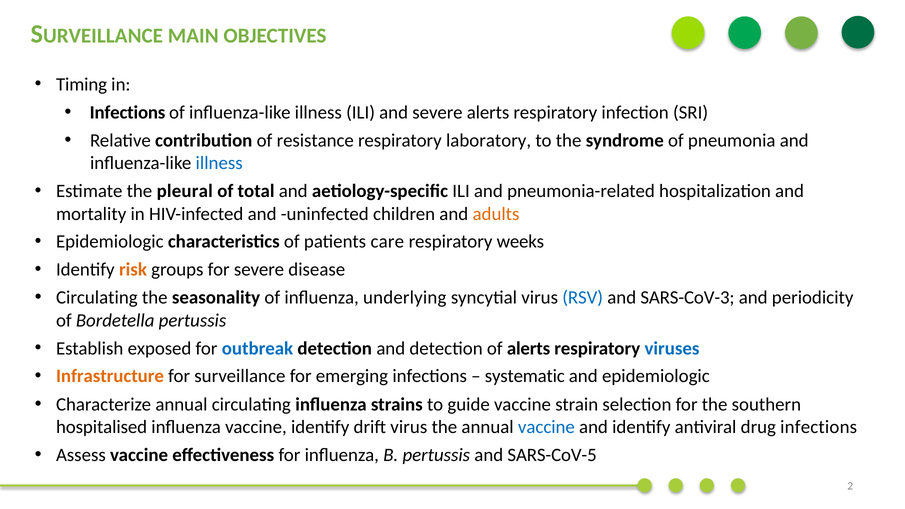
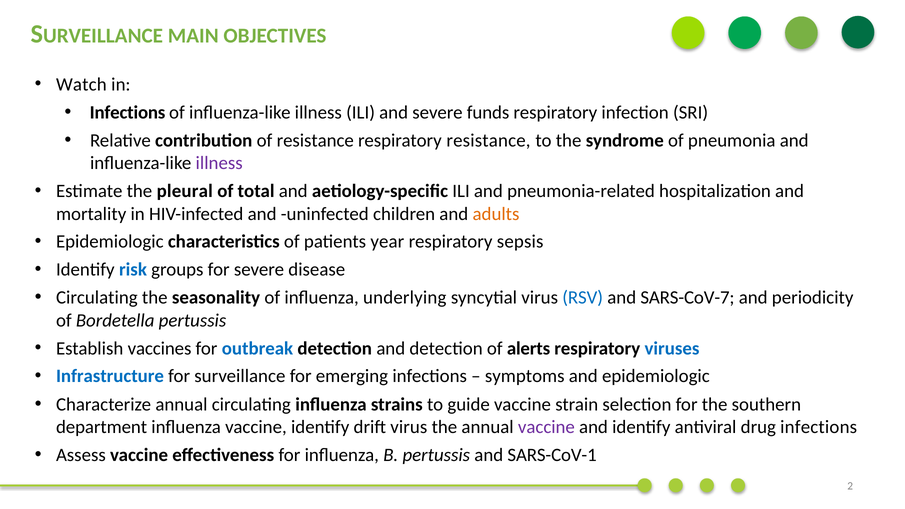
Timing: Timing -> Watch
severe alerts: alerts -> funds
respiratory laboratory: laboratory -> resistance
illness at (219, 163) colour: blue -> purple
care: care -> year
weeks: weeks -> sepsis
risk colour: orange -> blue
SARS-CoV-3: SARS-CoV-3 -> SARS-CoV-7
exposed: exposed -> vaccines
Infrastructure colour: orange -> blue
systematic: systematic -> symptoms
hospitalised: hospitalised -> department
vaccine at (546, 427) colour: blue -> purple
SARS-CoV-5: SARS-CoV-5 -> SARS-CoV-1
